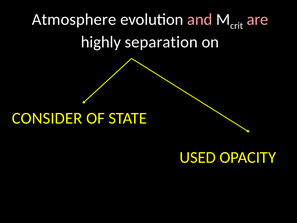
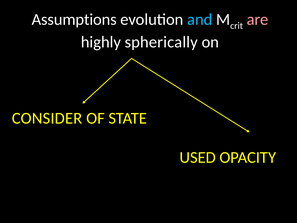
Atmosphere: Atmosphere -> Assumptions
and colour: pink -> light blue
separation: separation -> spherically
